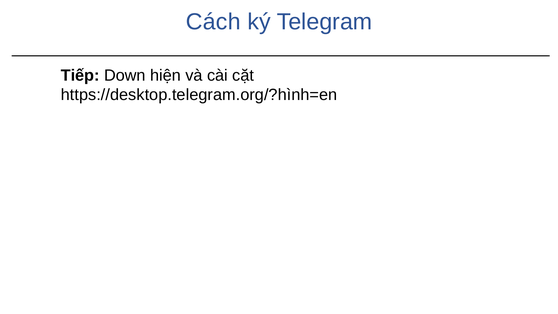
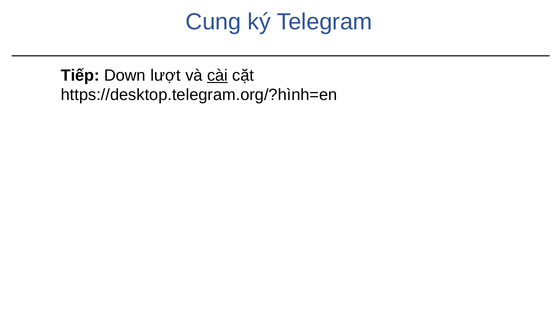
Cách: Cách -> Cung
hiện: hiện -> lượt
cài underline: none -> present
